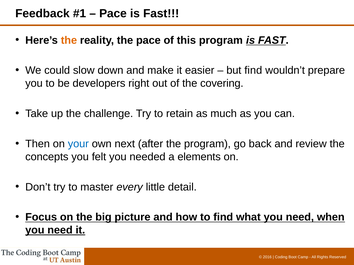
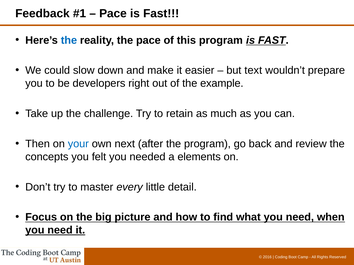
the at (69, 40) colour: orange -> blue
but find: find -> text
covering: covering -> example
